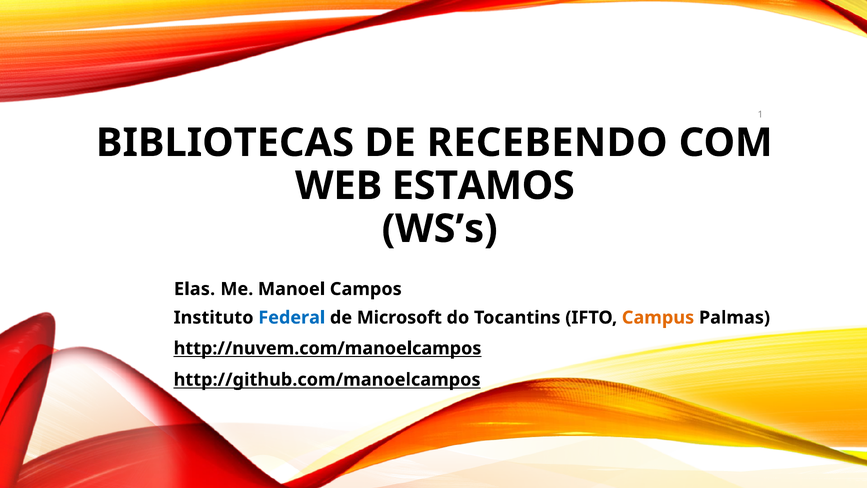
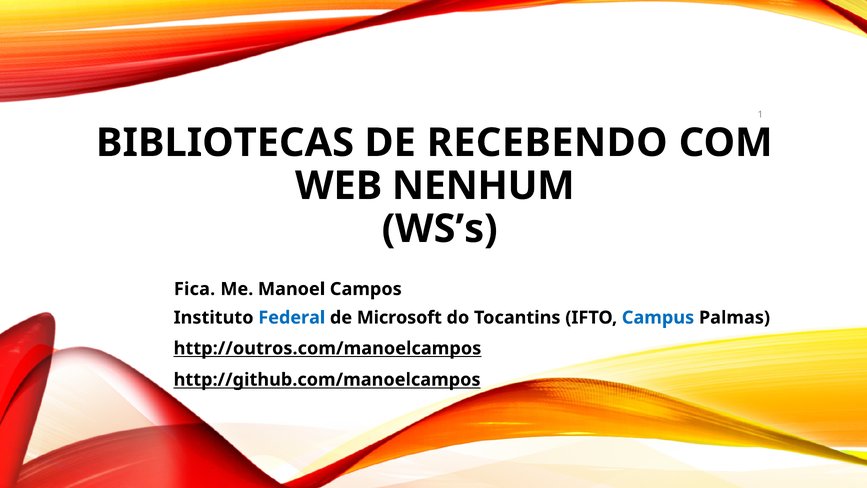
ESTAMOS: ESTAMOS -> NENHUM
Elas: Elas -> Fica
Campus colour: orange -> blue
http://nuvem.com/manoelcampos: http://nuvem.com/manoelcampos -> http://outros.com/manoelcampos
